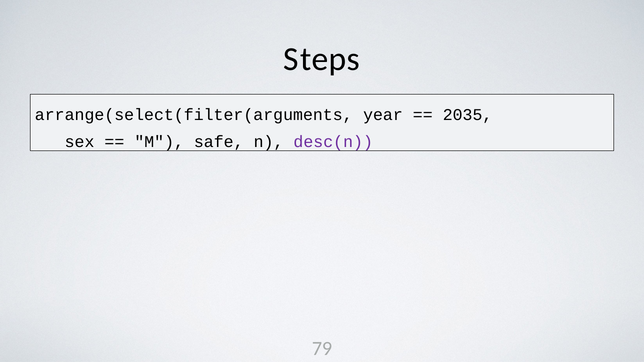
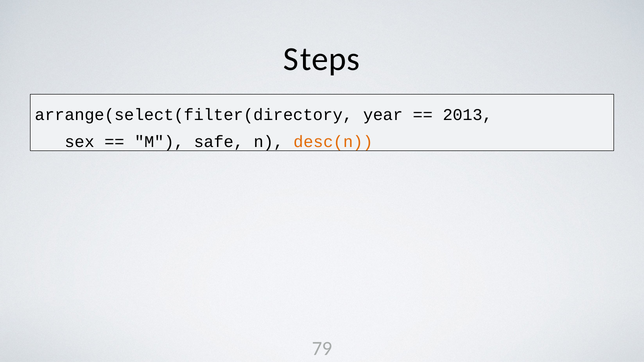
arrange(select(filter(arguments: arrange(select(filter(arguments -> arrange(select(filter(directory
2035: 2035 -> 2013
desc(n colour: purple -> orange
